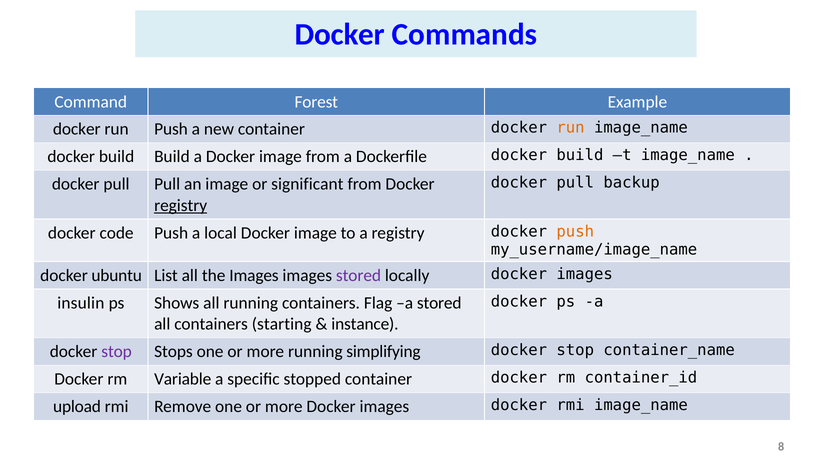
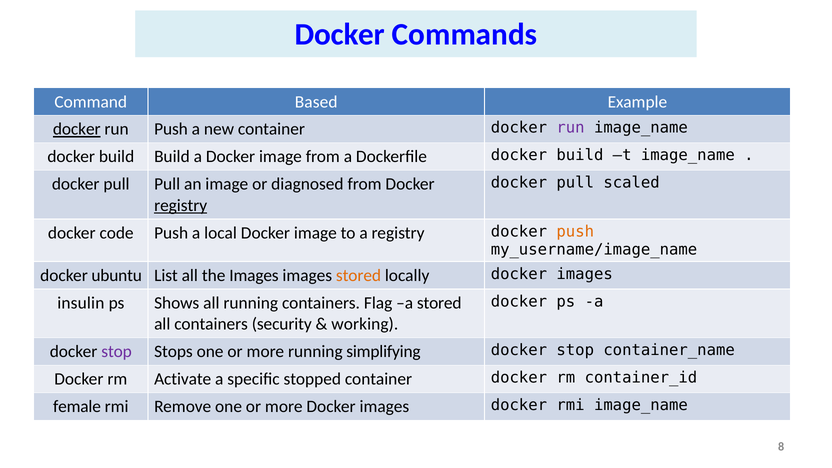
Forest: Forest -> Based
docker at (77, 129) underline: none -> present
run at (571, 128) colour: orange -> purple
backup: backup -> scaled
significant: significant -> diagnosed
stored at (358, 275) colour: purple -> orange
starting: starting -> security
instance: instance -> working
Variable: Variable -> Activate
upload: upload -> female
